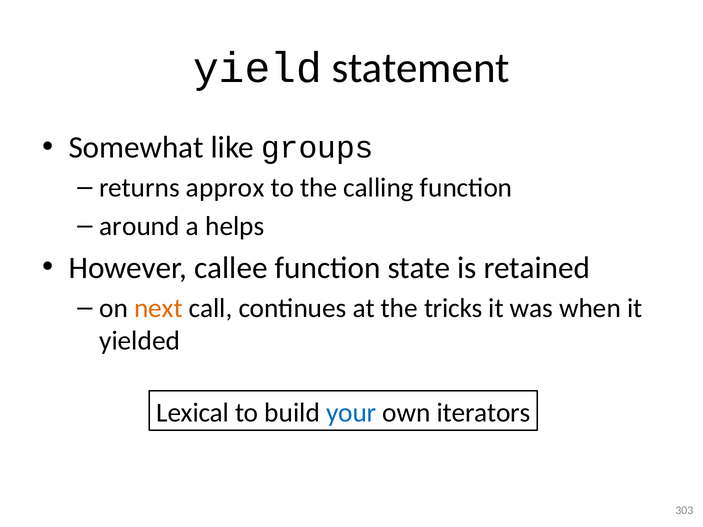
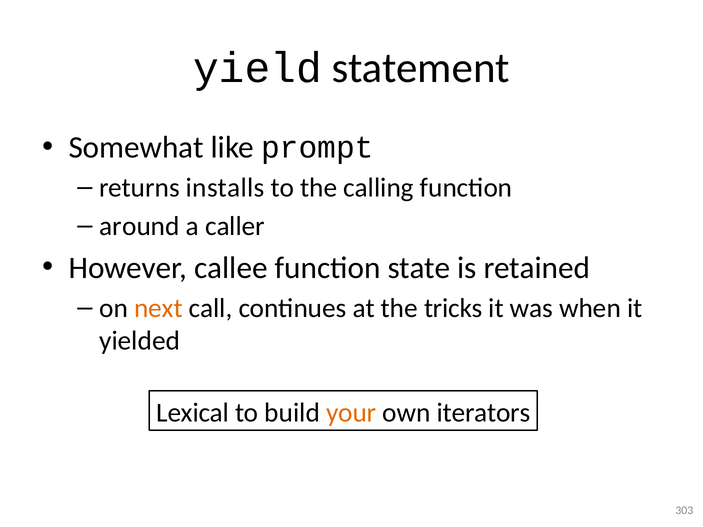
groups: groups -> prompt
approx: approx -> installs
helps: helps -> caller
your colour: blue -> orange
